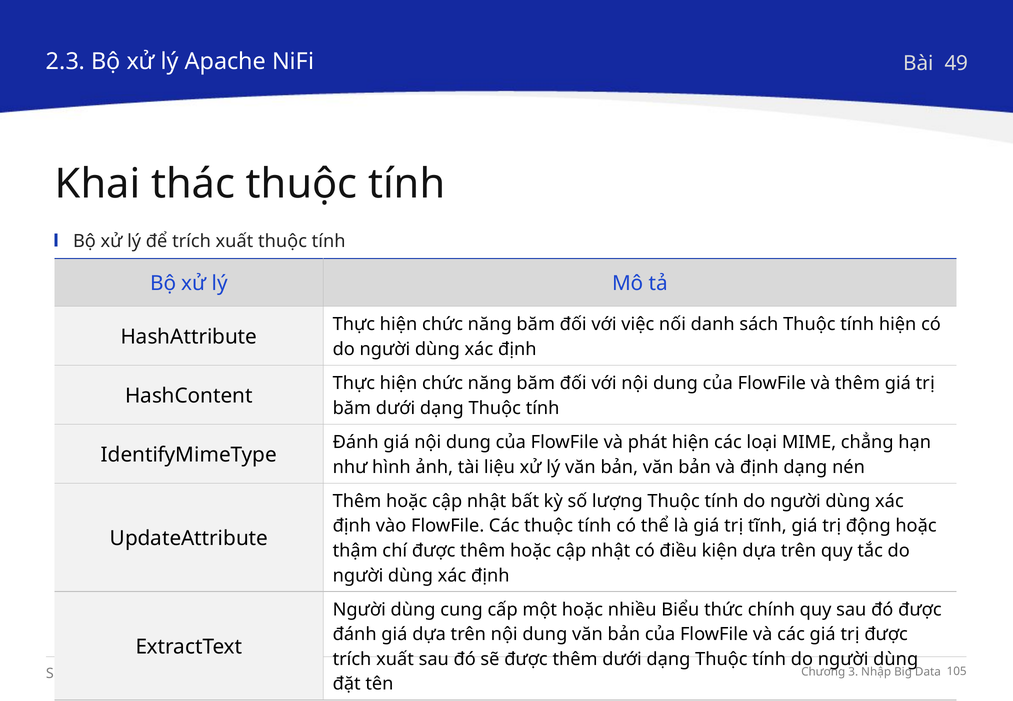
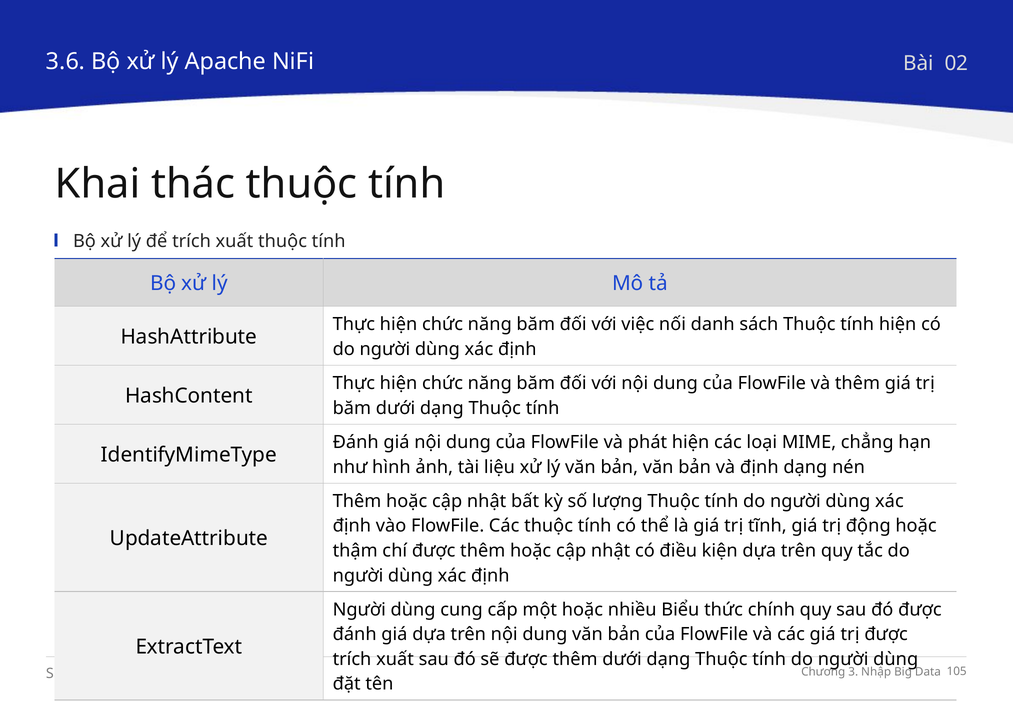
2.3: 2.3 -> 3.6
49: 49 -> 02
